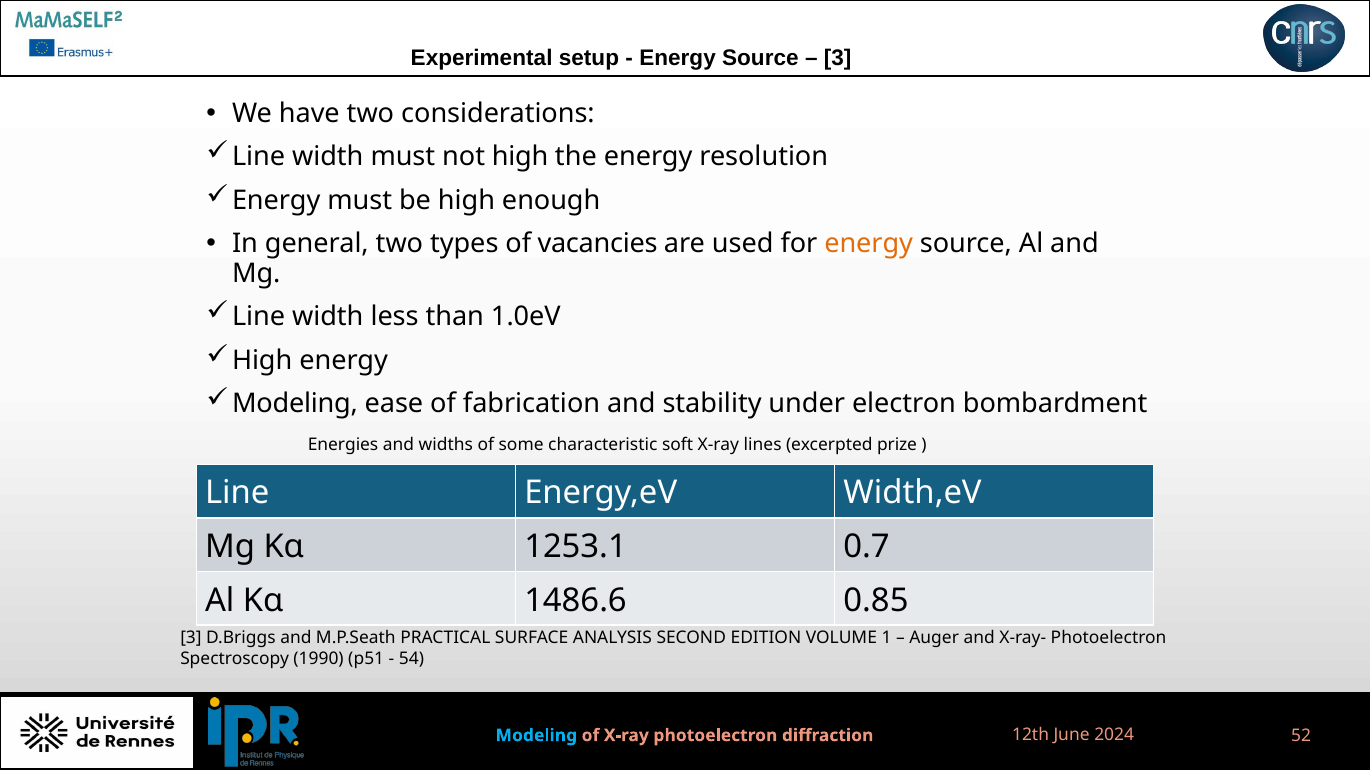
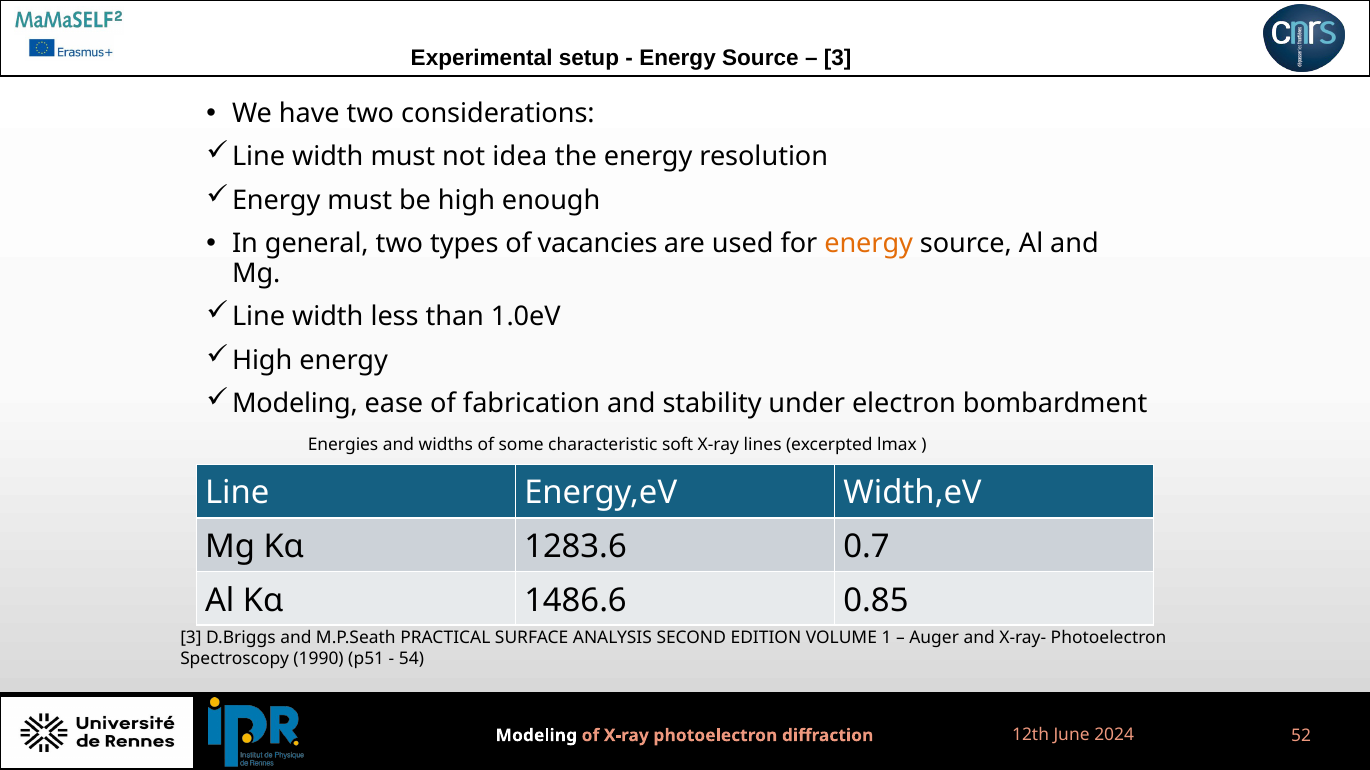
not high: high -> idea
prize: prize -> lmax
1253.1: 1253.1 -> 1283.6
Modeling at (536, 736) colour: light blue -> white
